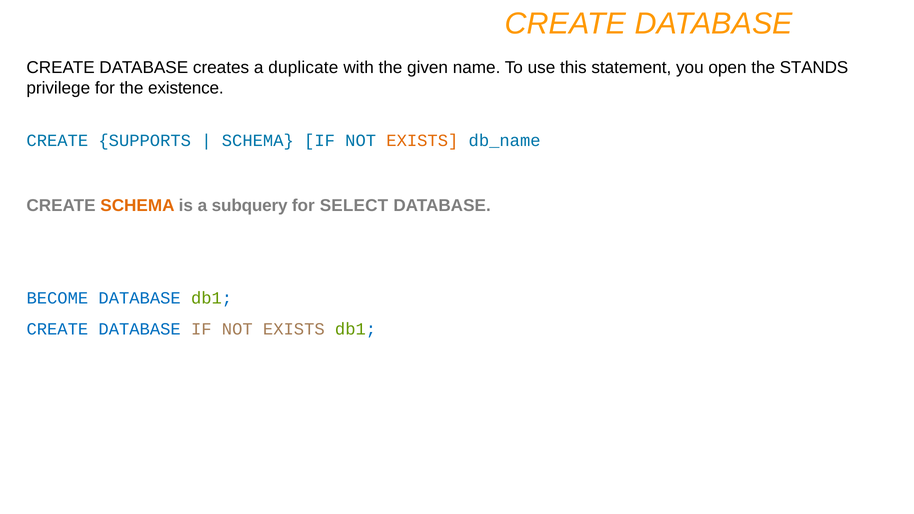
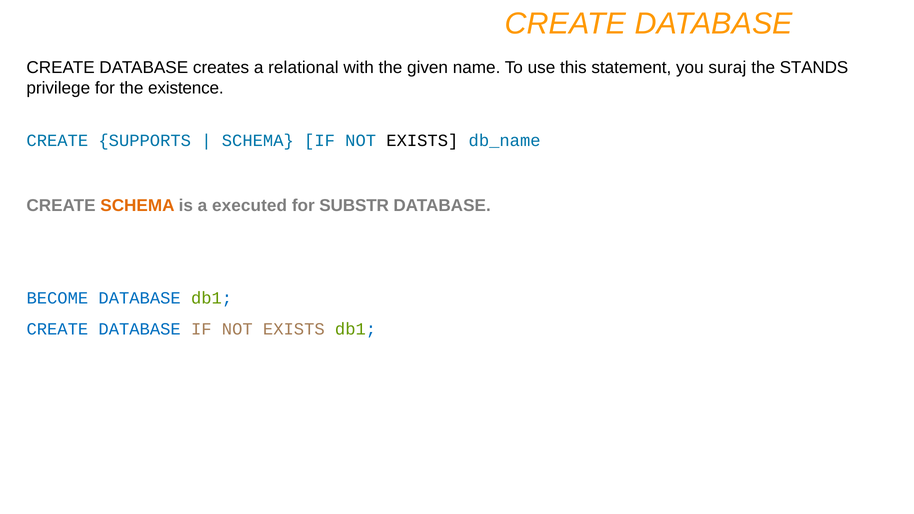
duplicate: duplicate -> relational
open: open -> suraj
EXISTS at (422, 141) colour: orange -> black
subquery: subquery -> executed
SELECT: SELECT -> SUBSTR
